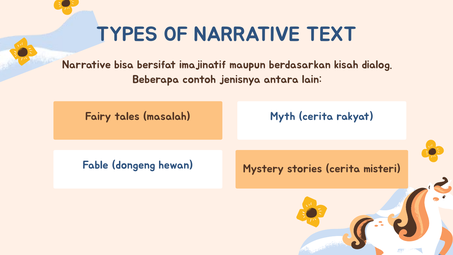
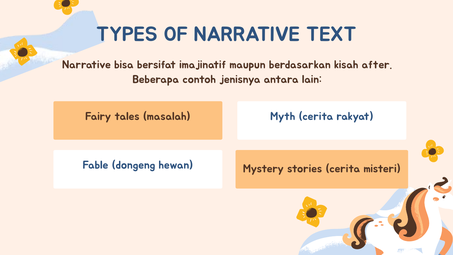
dialog: dialog -> after
